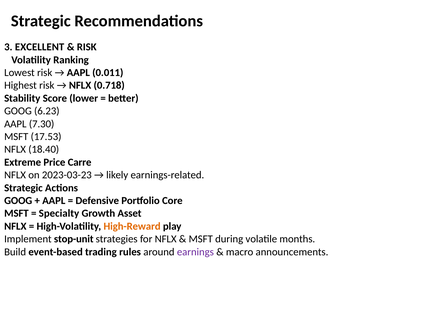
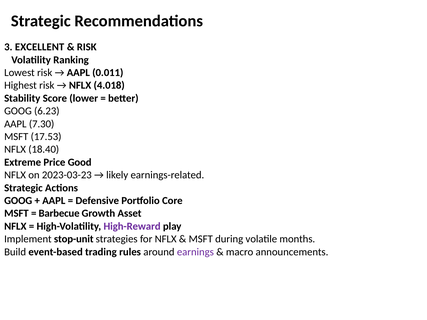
0.718: 0.718 -> 4.018
Carre: Carre -> Good
Specialty: Specialty -> Barbecue
High-Reward colour: orange -> purple
